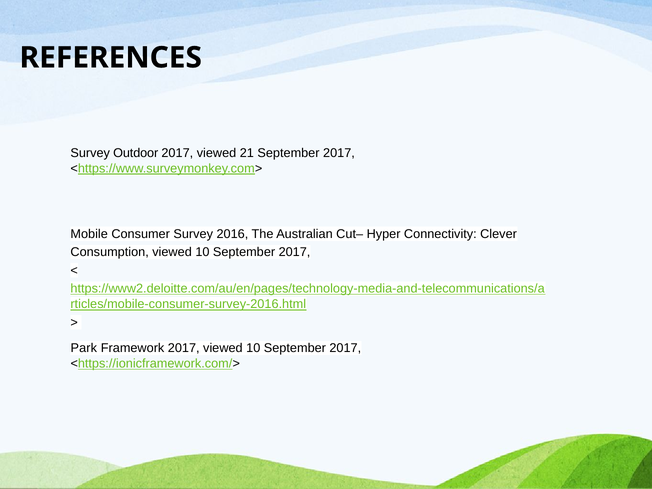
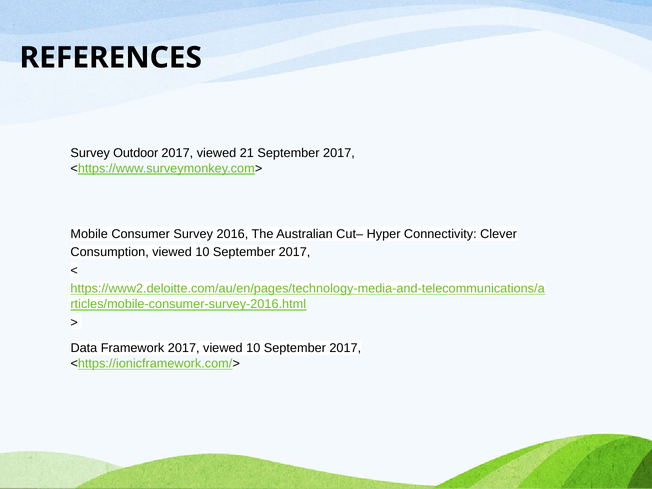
Park: Park -> Data
